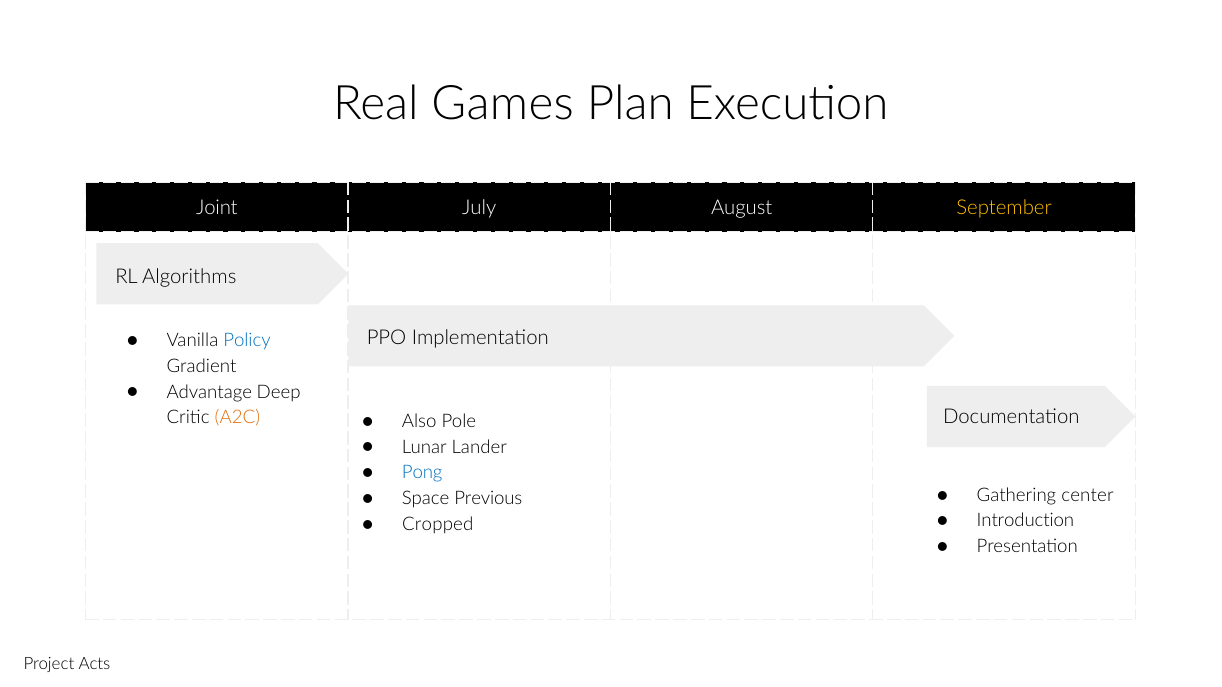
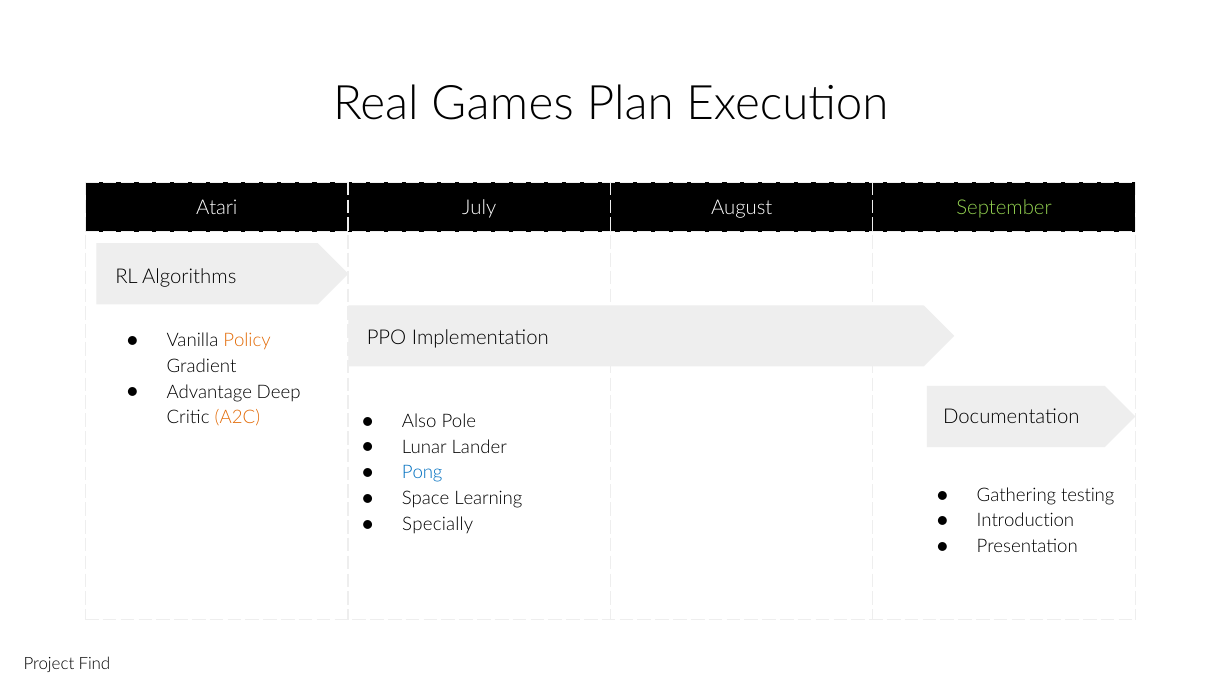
Joint: Joint -> Atari
September colour: yellow -> light green
Policy colour: blue -> orange
center: center -> testing
Previous: Previous -> Learning
Cropped: Cropped -> Specially
Acts: Acts -> Find
